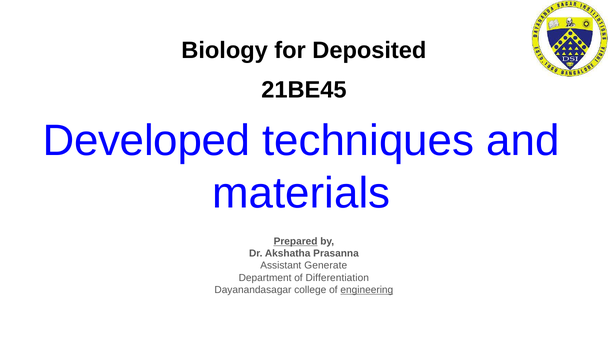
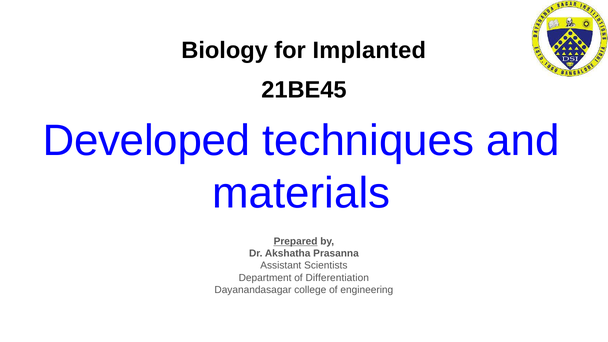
Deposited: Deposited -> Implanted
Generate: Generate -> Scientists
engineering underline: present -> none
